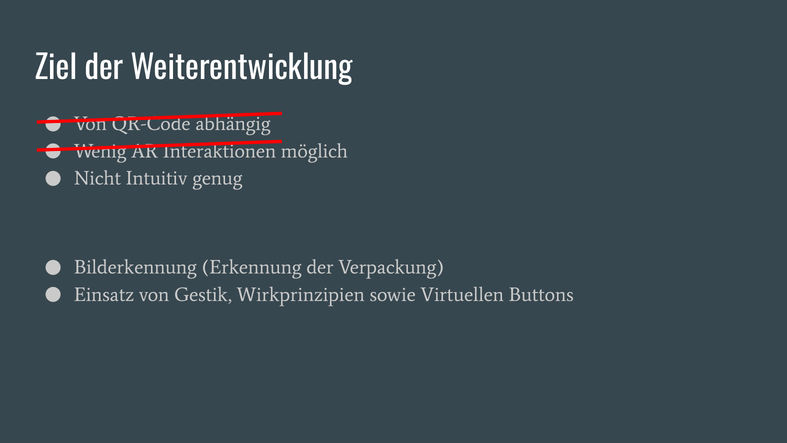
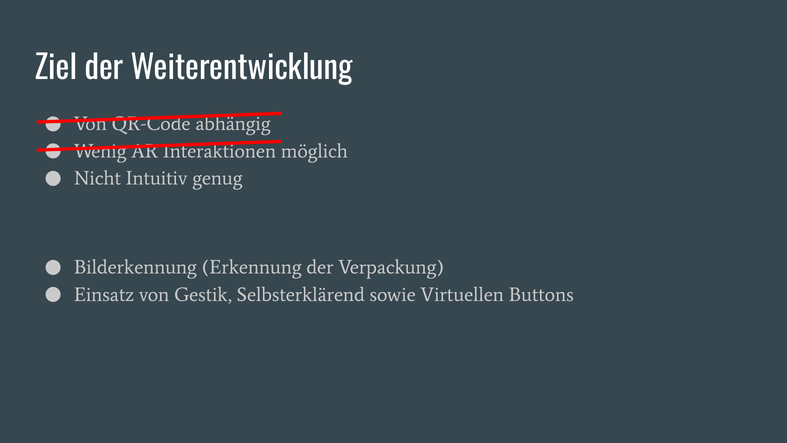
Wirkprinzipien: Wirkprinzipien -> Selbsterklärend
